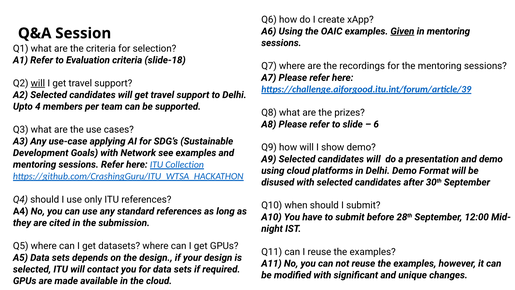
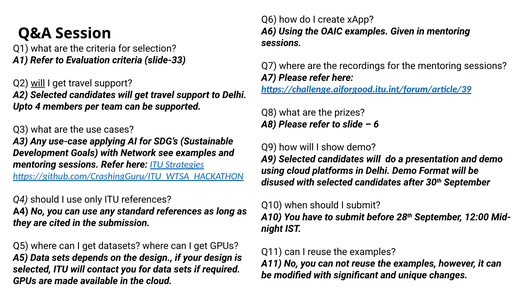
Given underline: present -> none
slide-18: slide-18 -> slide-33
Collection: Collection -> Strategies
